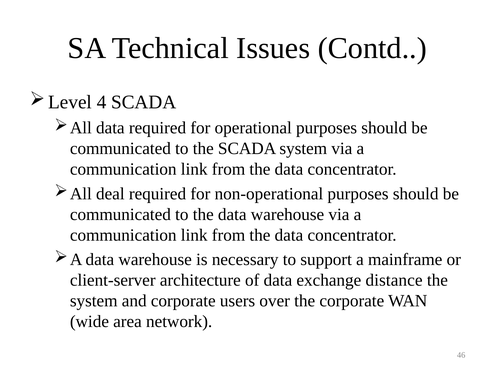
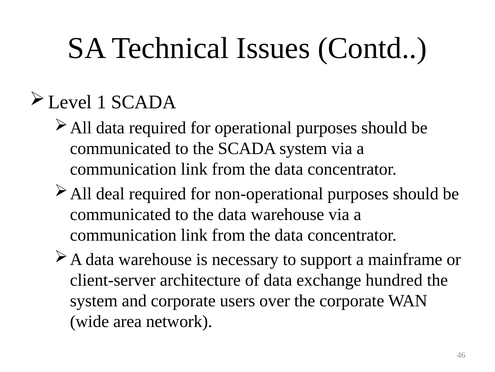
4: 4 -> 1
distance: distance -> hundred
